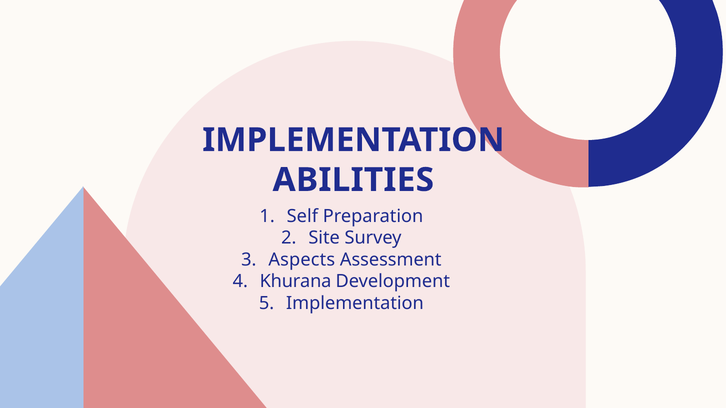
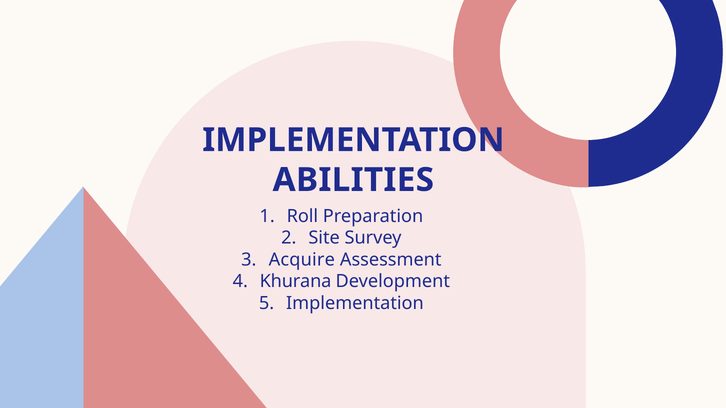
Self: Self -> Roll
Aspects: Aspects -> Acquire
